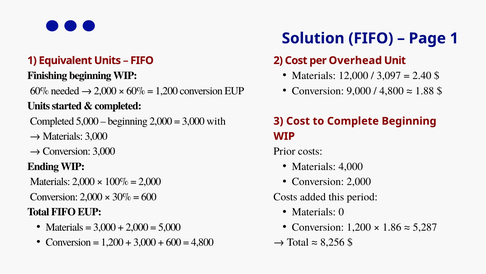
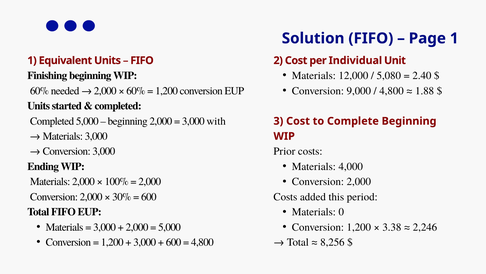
Overhead: Overhead -> Individual
3,097: 3,097 -> 5,080
1.86: 1.86 -> 3.38
5,287: 5,287 -> 2,246
